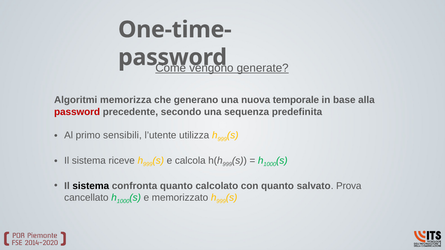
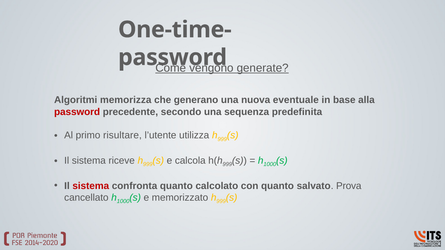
temporale: temporale -> eventuale
sensibili: sensibili -> risultare
sistema at (91, 186) colour: black -> red
